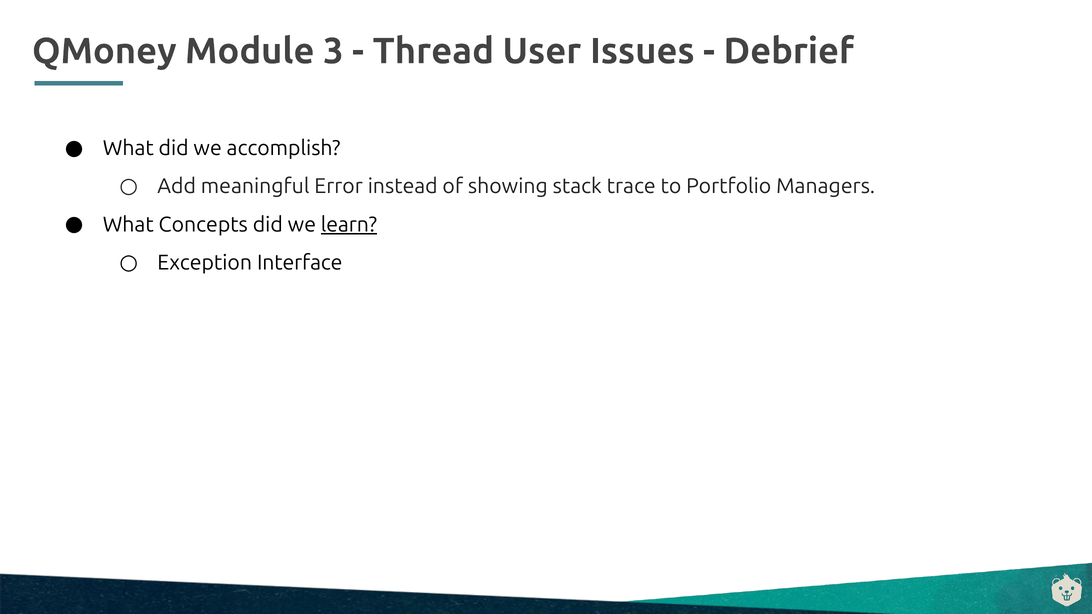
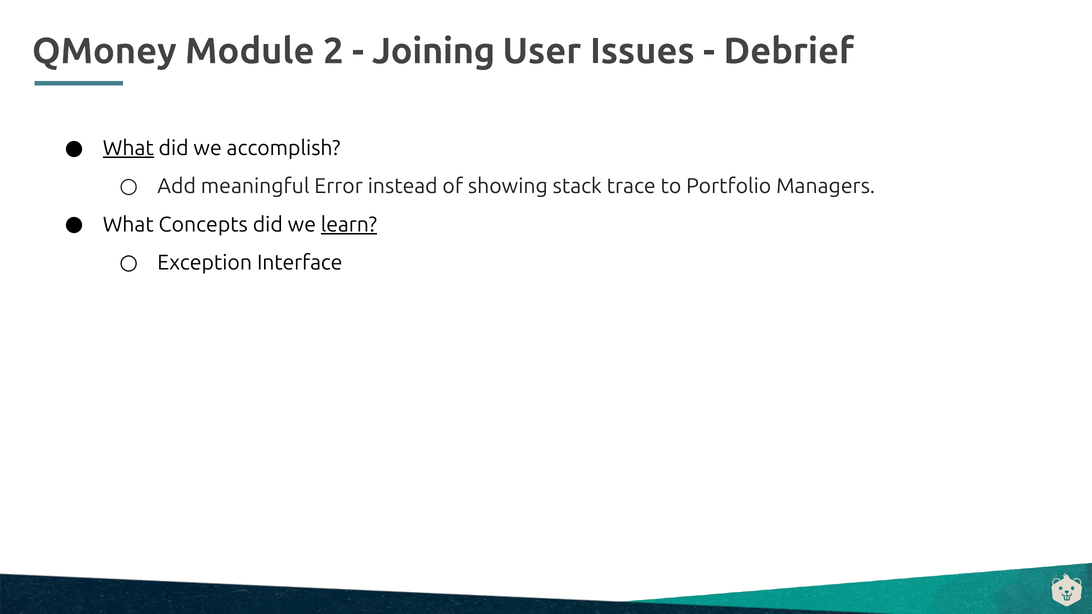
3: 3 -> 2
Thread: Thread -> Joining
What at (128, 148) underline: none -> present
